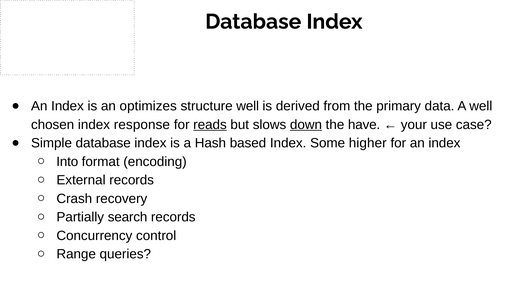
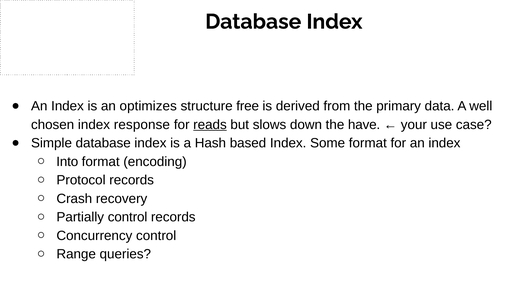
structure well: well -> free
down underline: present -> none
Some higher: higher -> format
External: External -> Protocol
Partially search: search -> control
